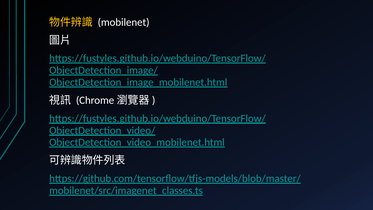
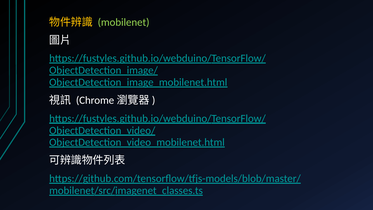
mobilenet colour: white -> light green
